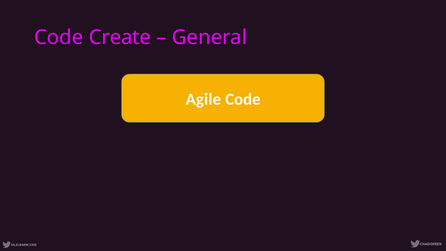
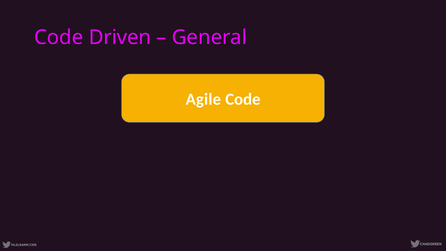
Create: Create -> Driven
